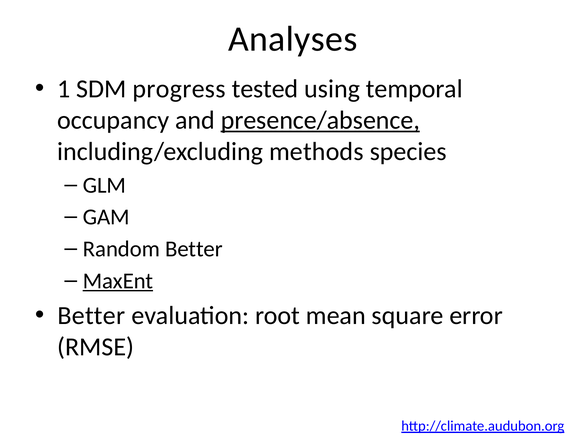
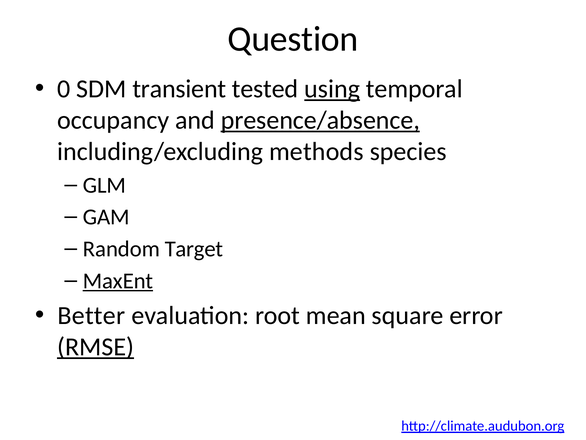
Analyses: Analyses -> Question
1: 1 -> 0
progress: progress -> transient
using underline: none -> present
Random Better: Better -> Target
RMSE underline: none -> present
